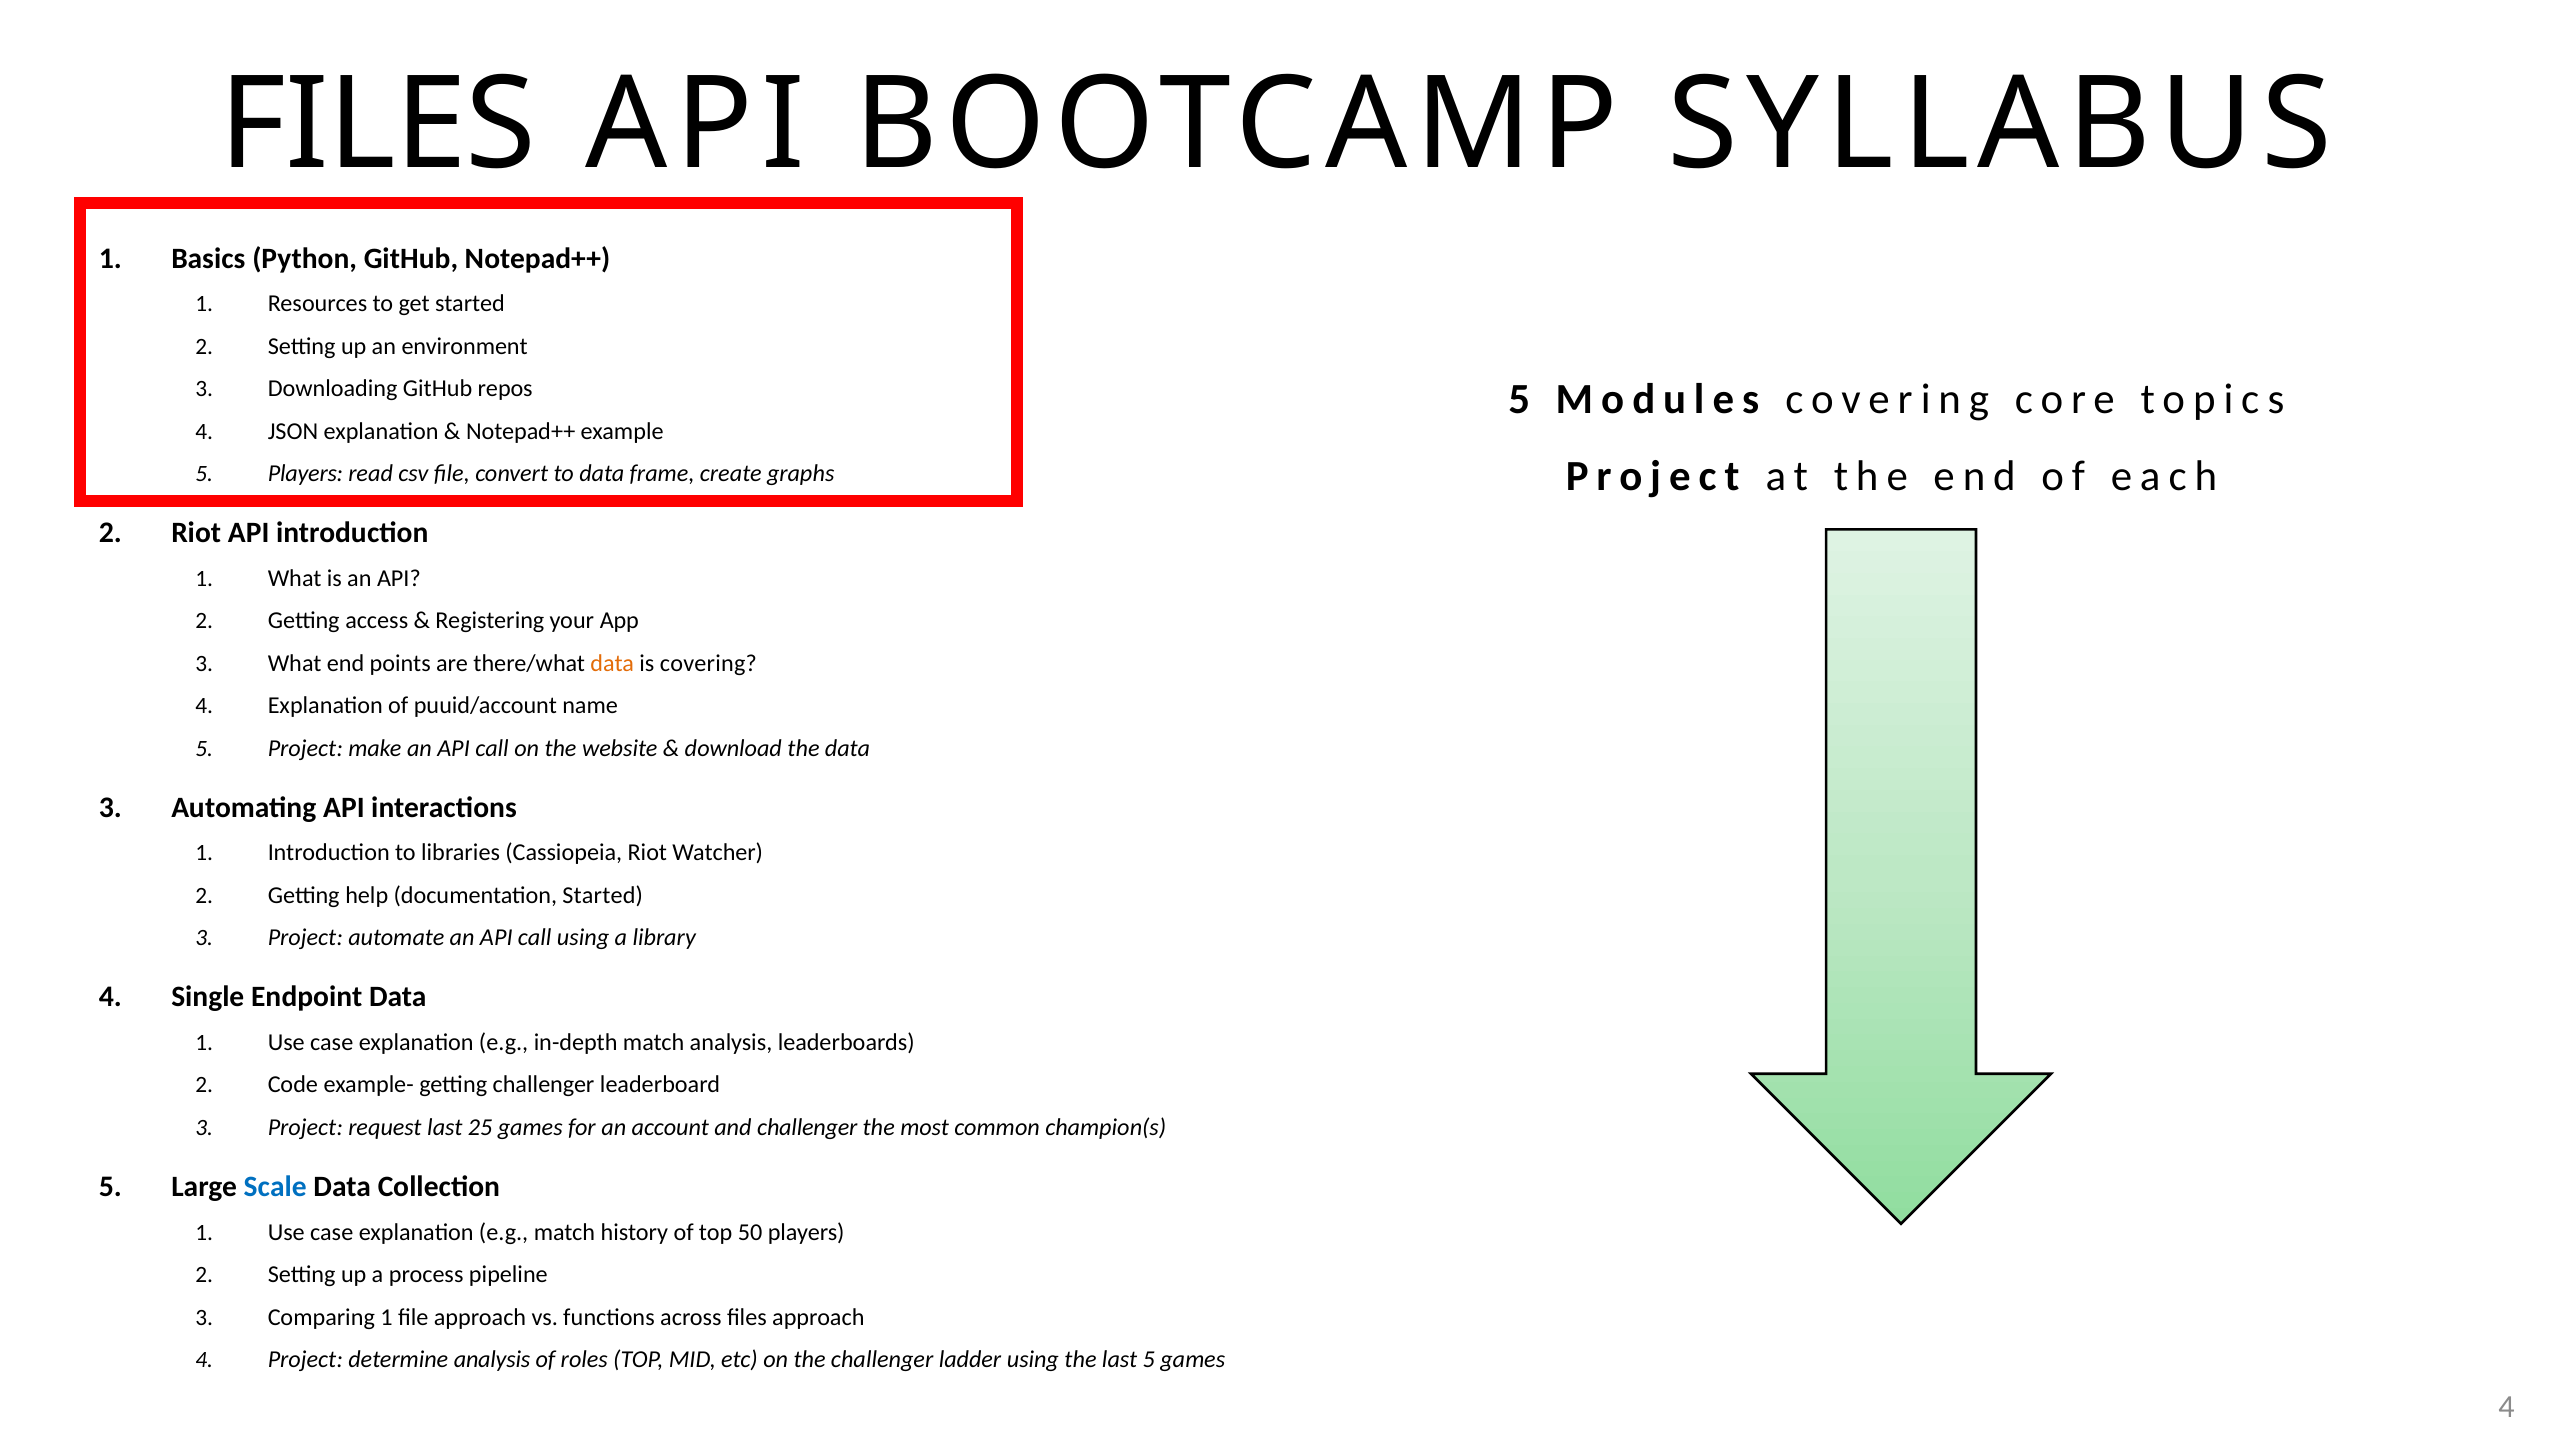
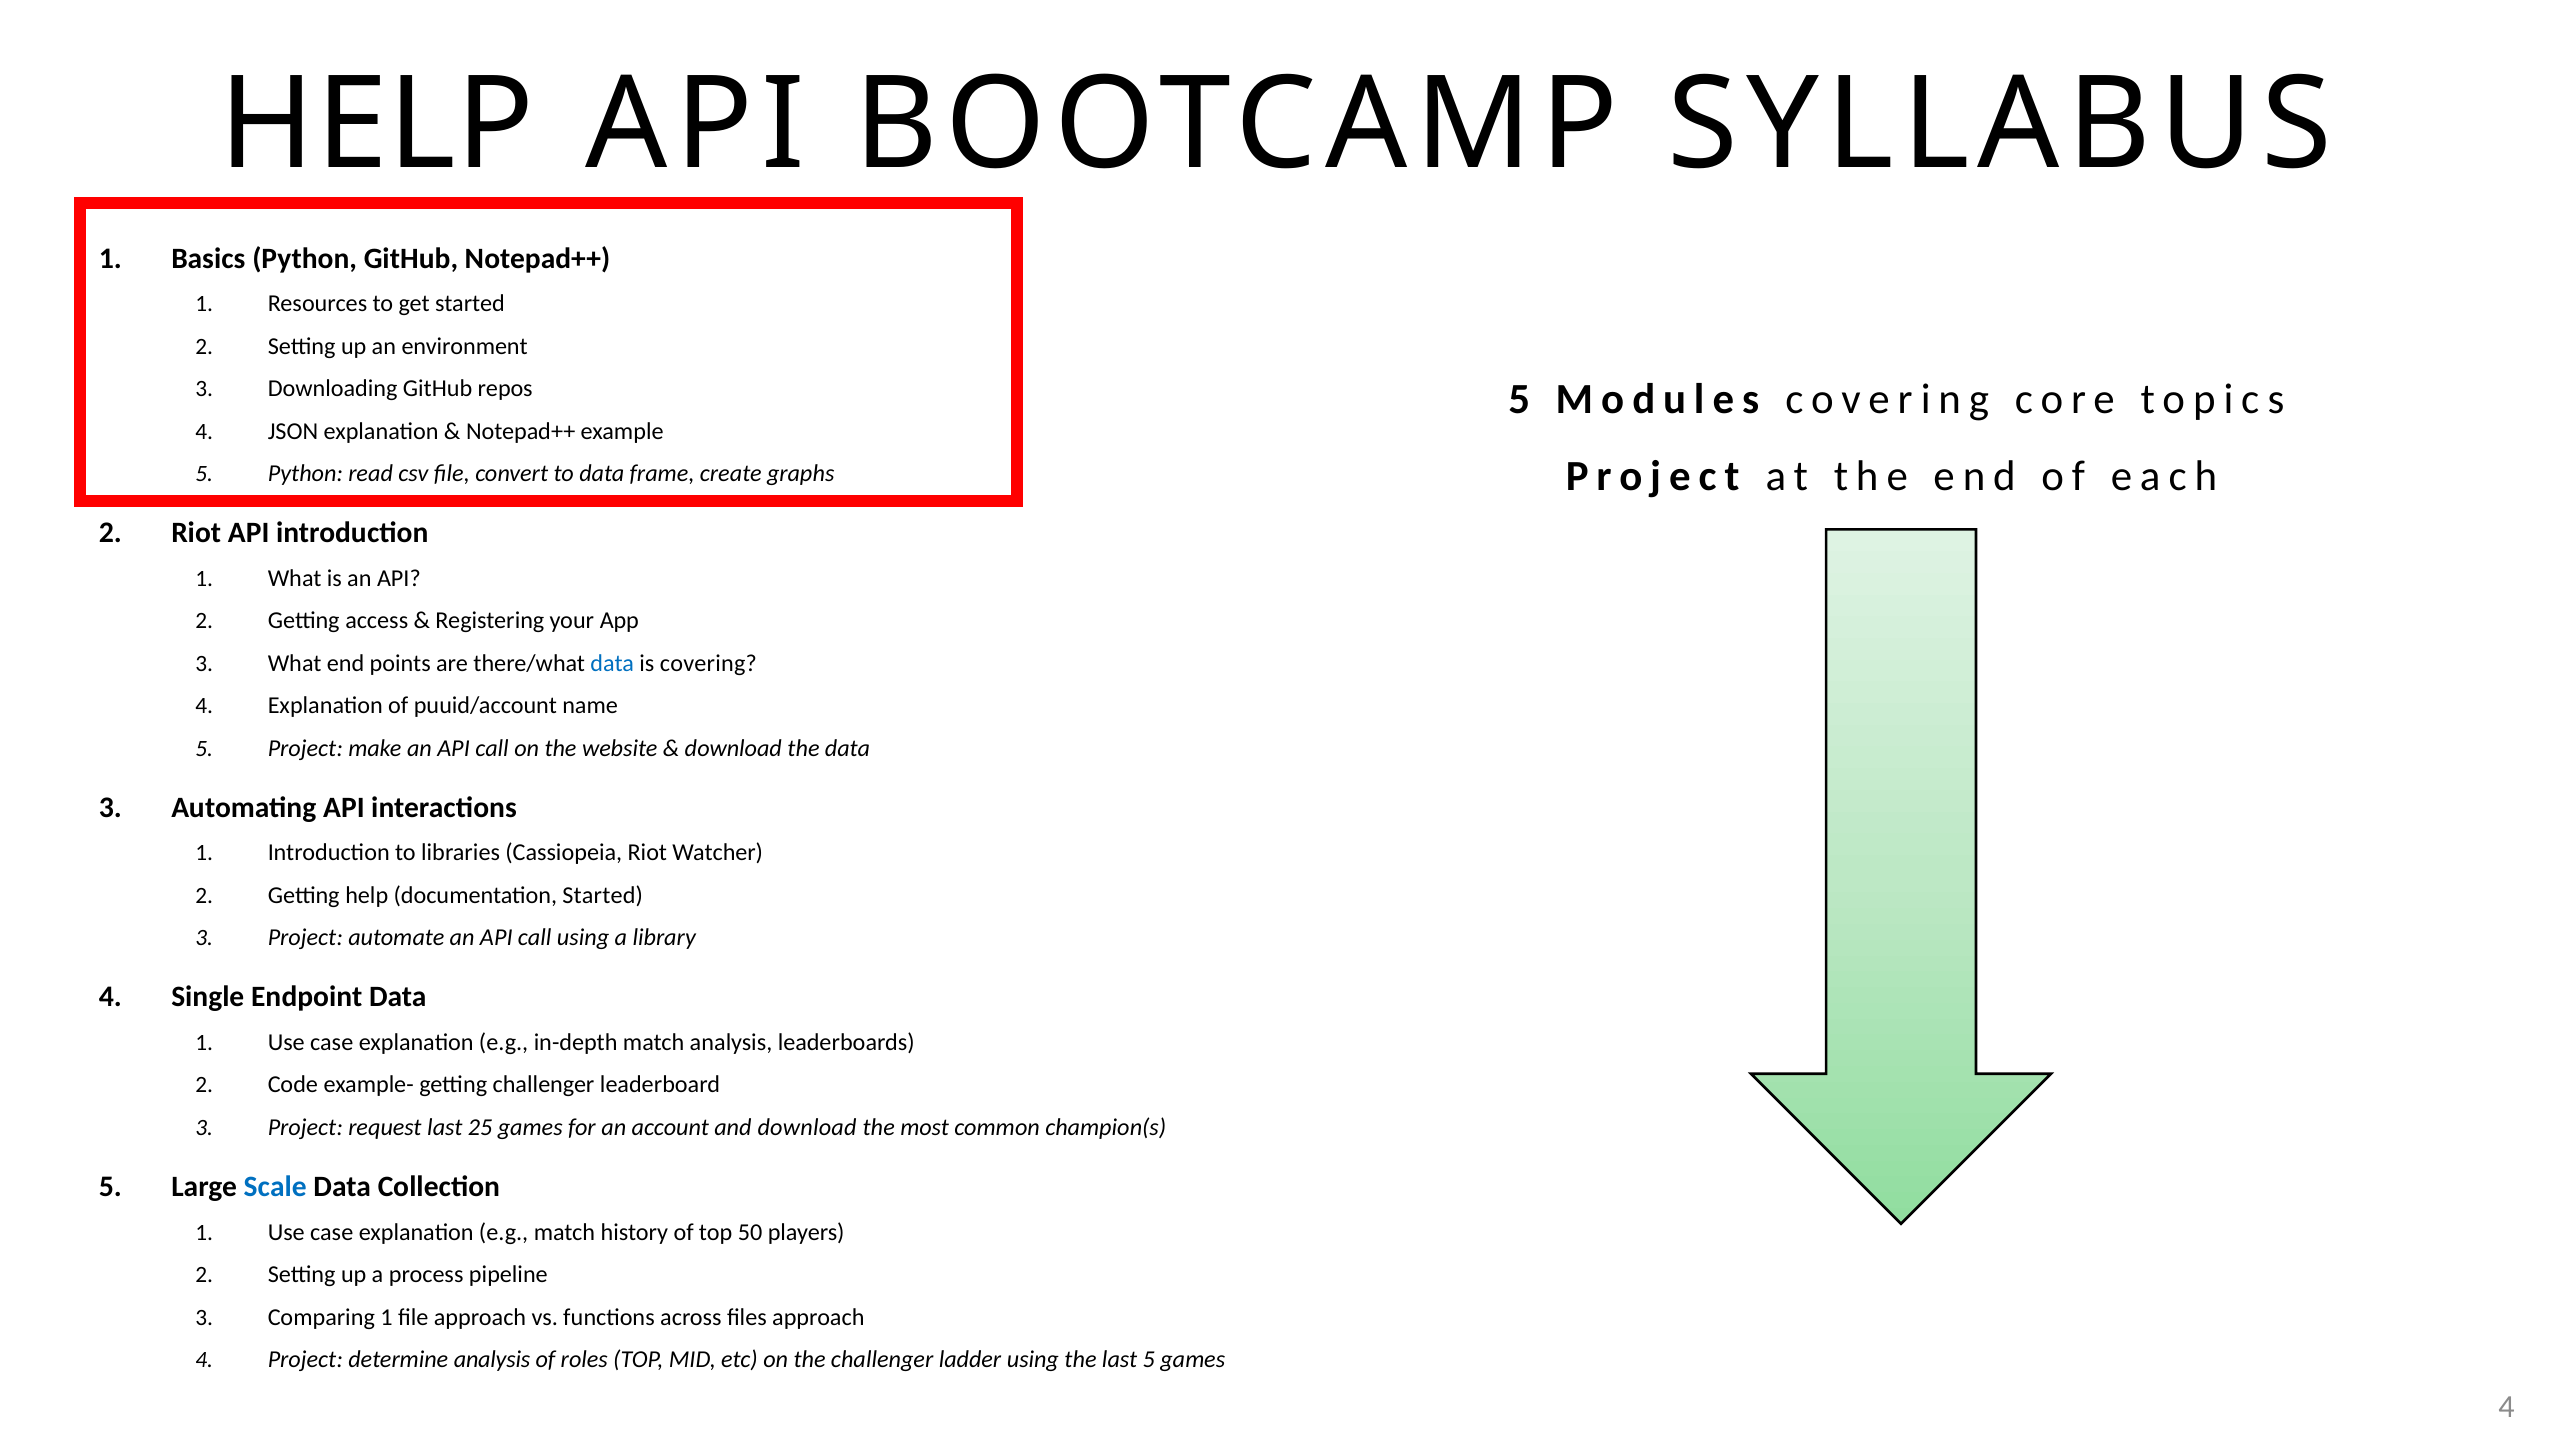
FILES at (378, 125): FILES -> HELP
5 Players: Players -> Python
data at (612, 663) colour: orange -> blue
and challenger: challenger -> download
